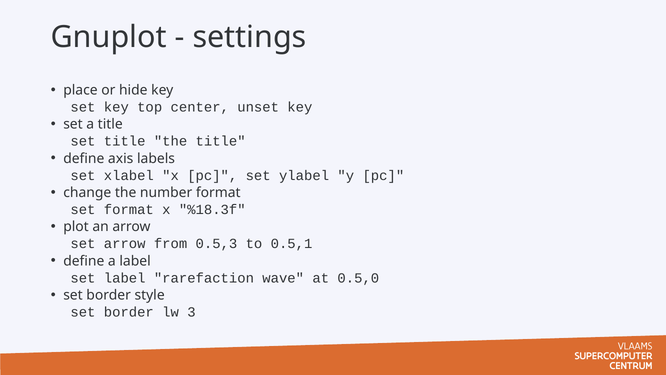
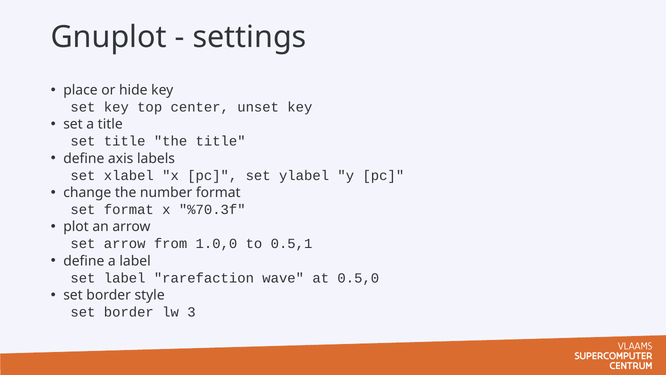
%18.3f: %18.3f -> %70.3f
0.5,3: 0.5,3 -> 1.0,0
